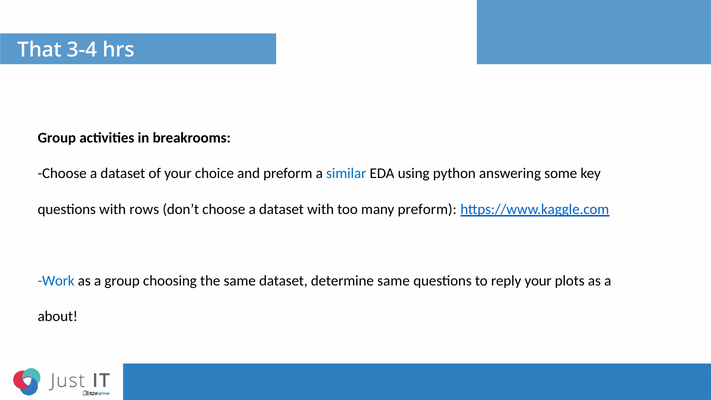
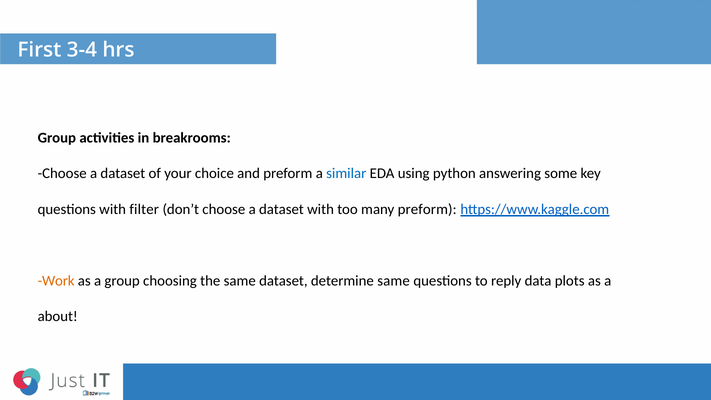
That: That -> First
rows: rows -> filter
Work colour: blue -> orange
reply your: your -> data
